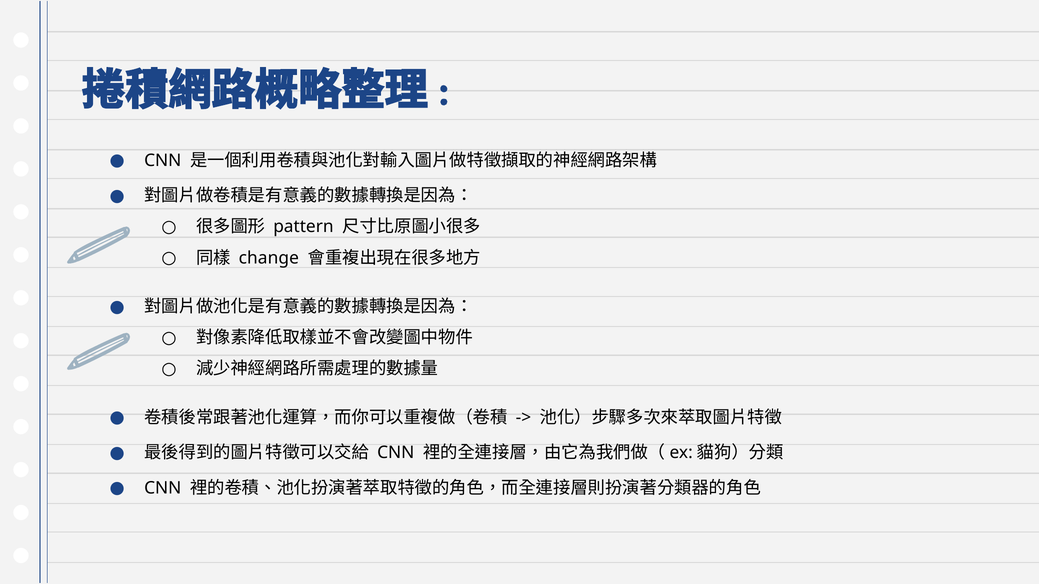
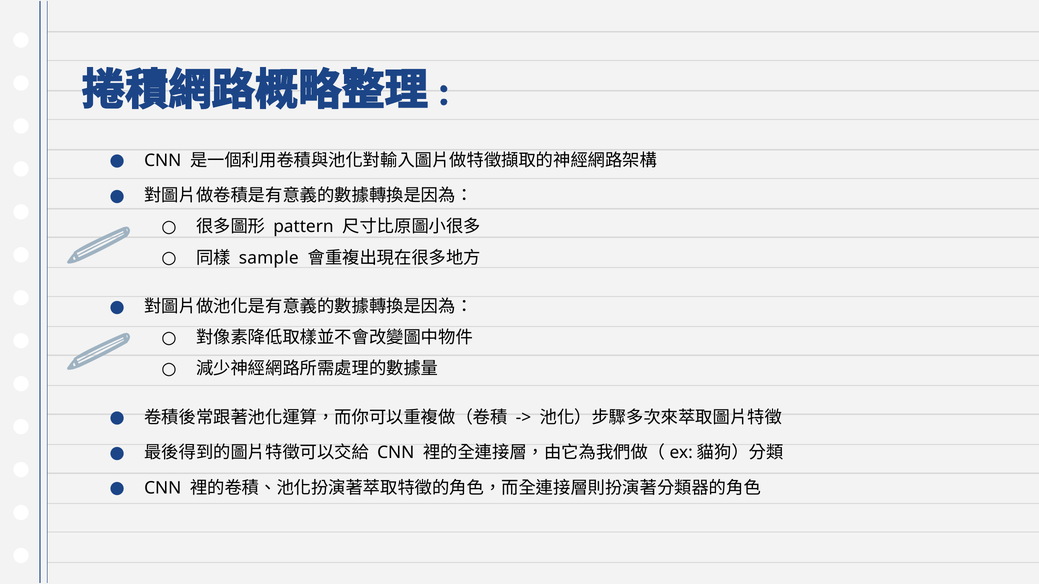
change: change -> sample
